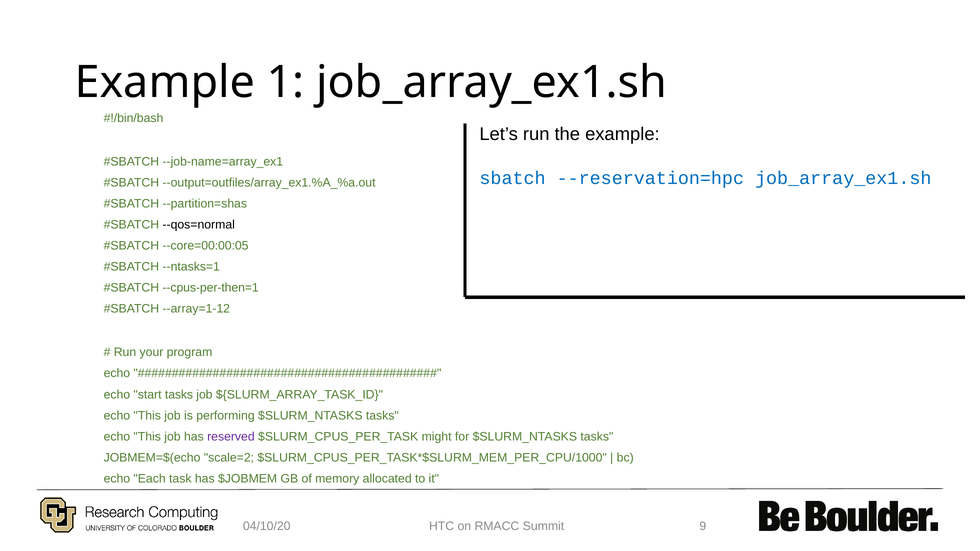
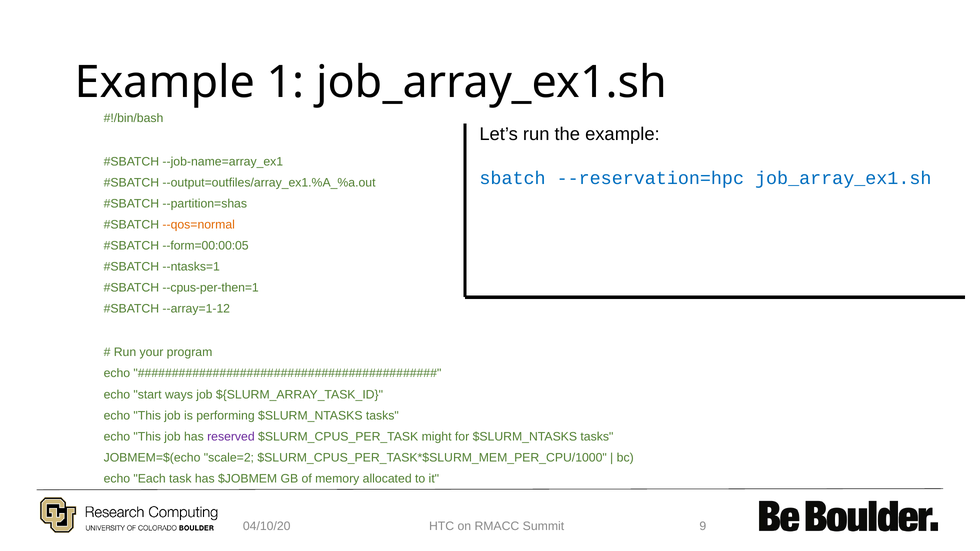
--qos=normal colour: black -> orange
--core=00:00:05: --core=00:00:05 -> --form=00:00:05
start tasks: tasks -> ways
